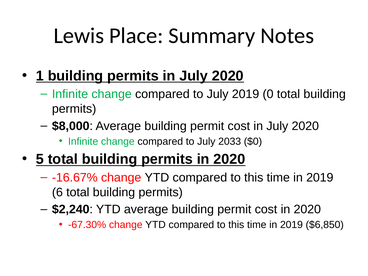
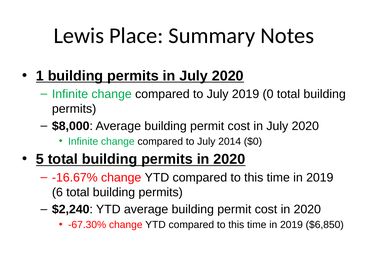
2033: 2033 -> 2014
